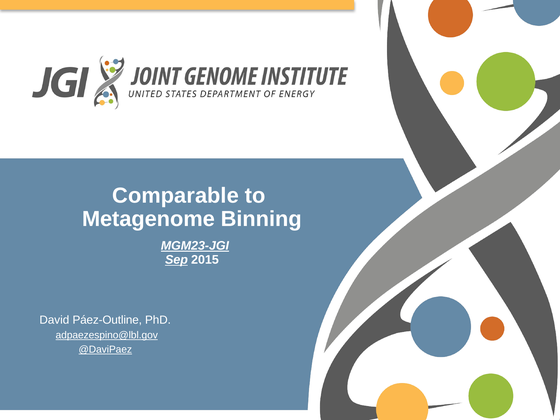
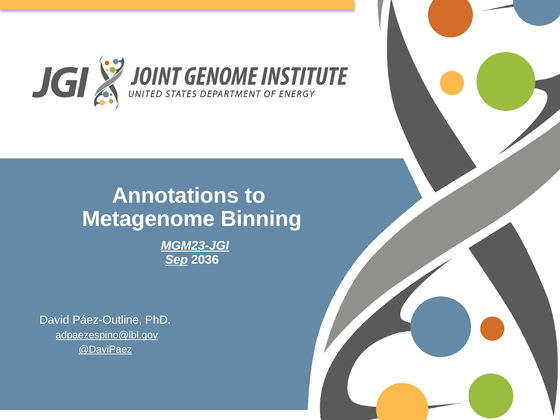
Comparable: Comparable -> Annotations
2015: 2015 -> 2036
